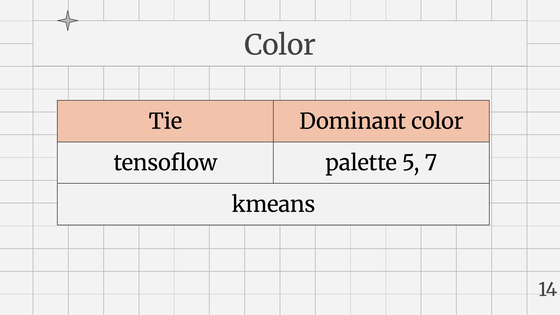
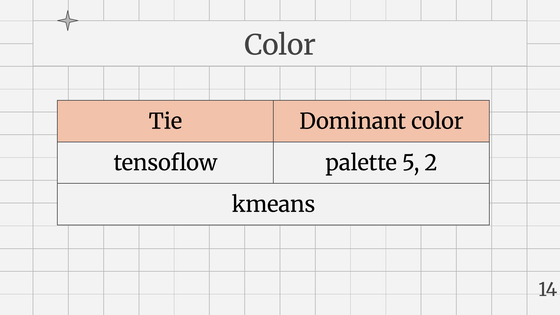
7: 7 -> 2
